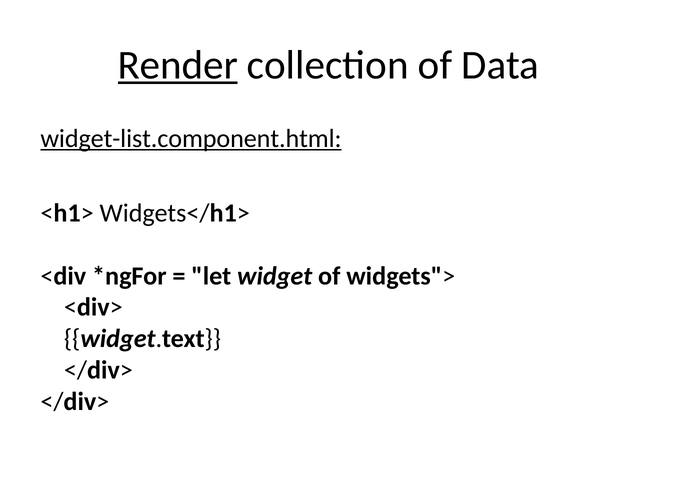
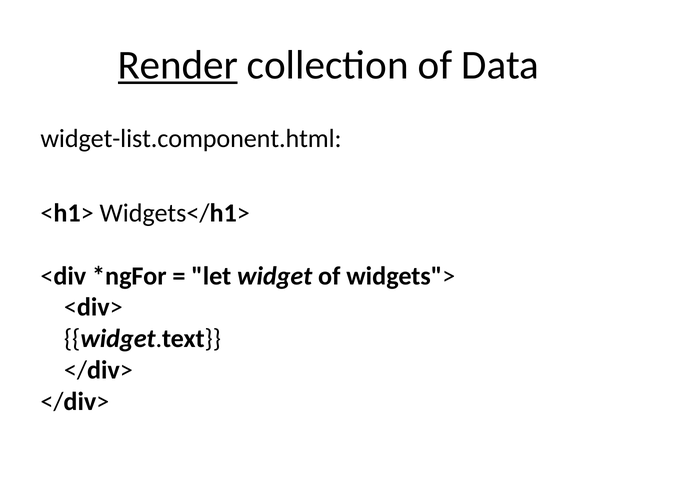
widget-list.component.html underline: present -> none
